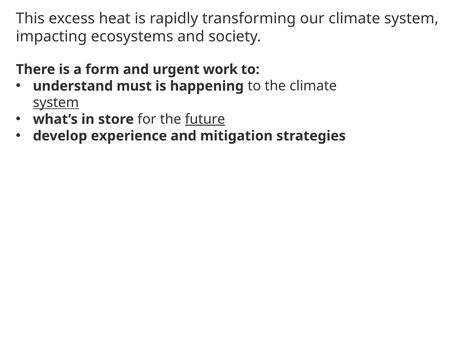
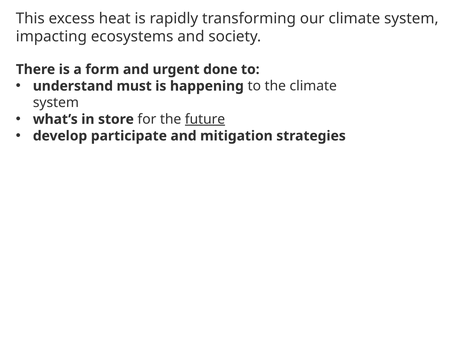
work: work -> done
system at (56, 103) underline: present -> none
experience: experience -> participate
